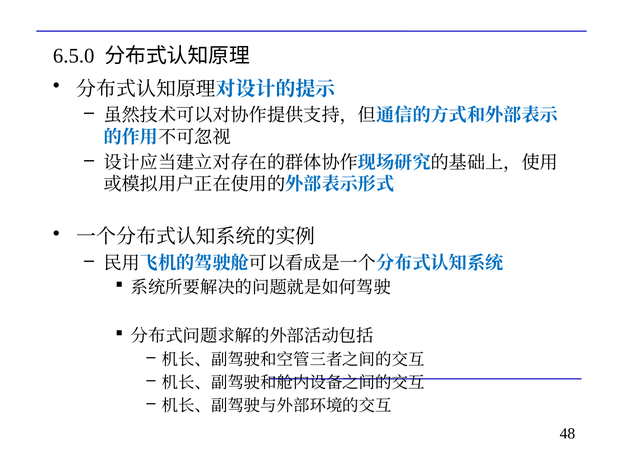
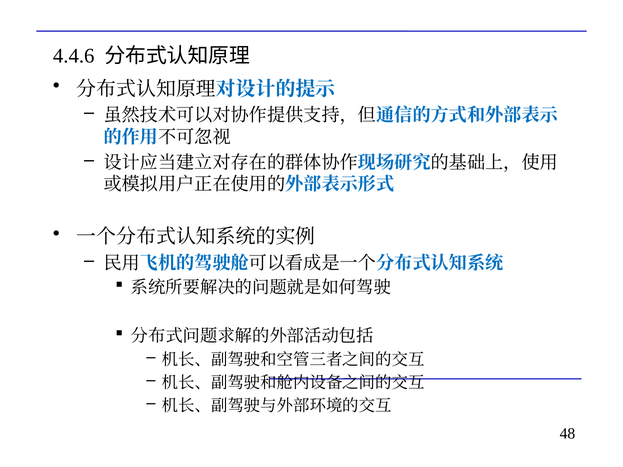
6.5.0: 6.5.0 -> 4.4.6
